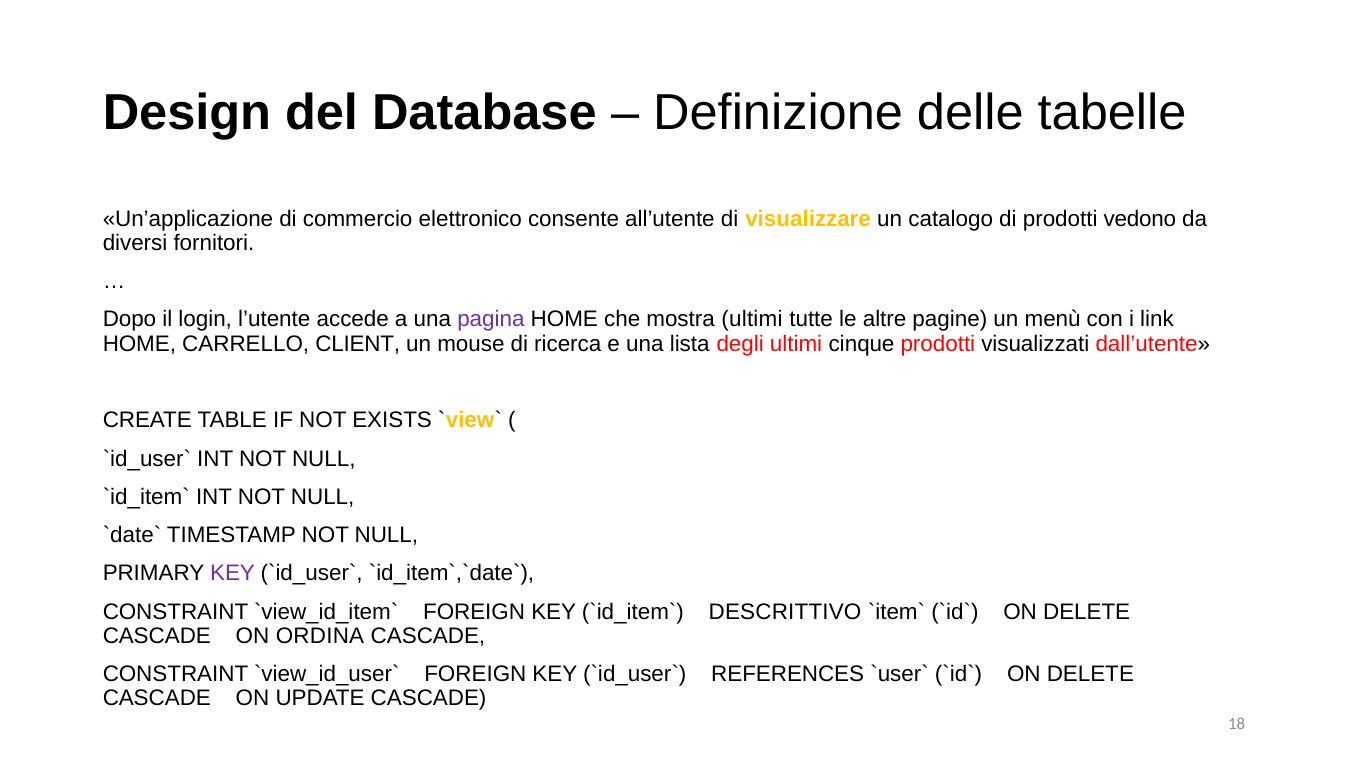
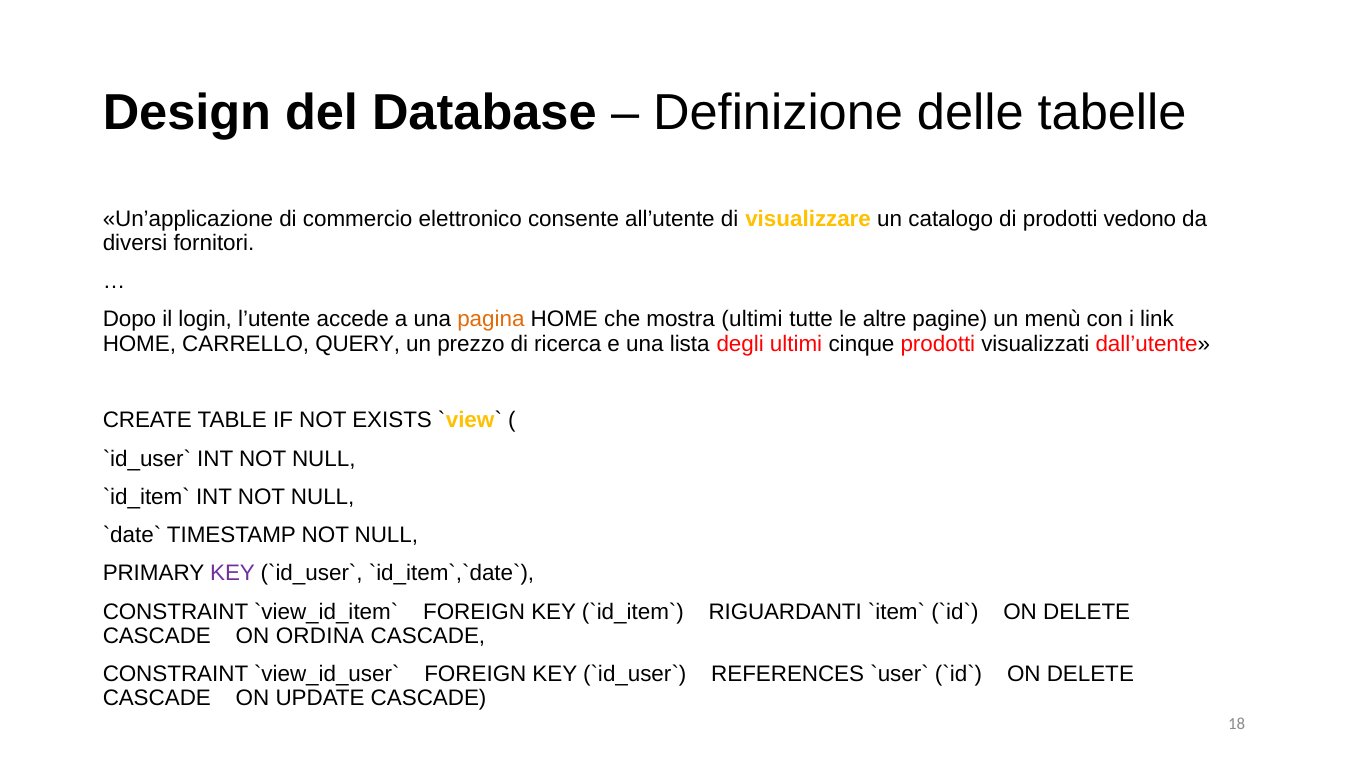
pagina colour: purple -> orange
CLIENT: CLIENT -> QUERY
mouse: mouse -> prezzo
DESCRITTIVO: DESCRITTIVO -> RIGUARDANTI
